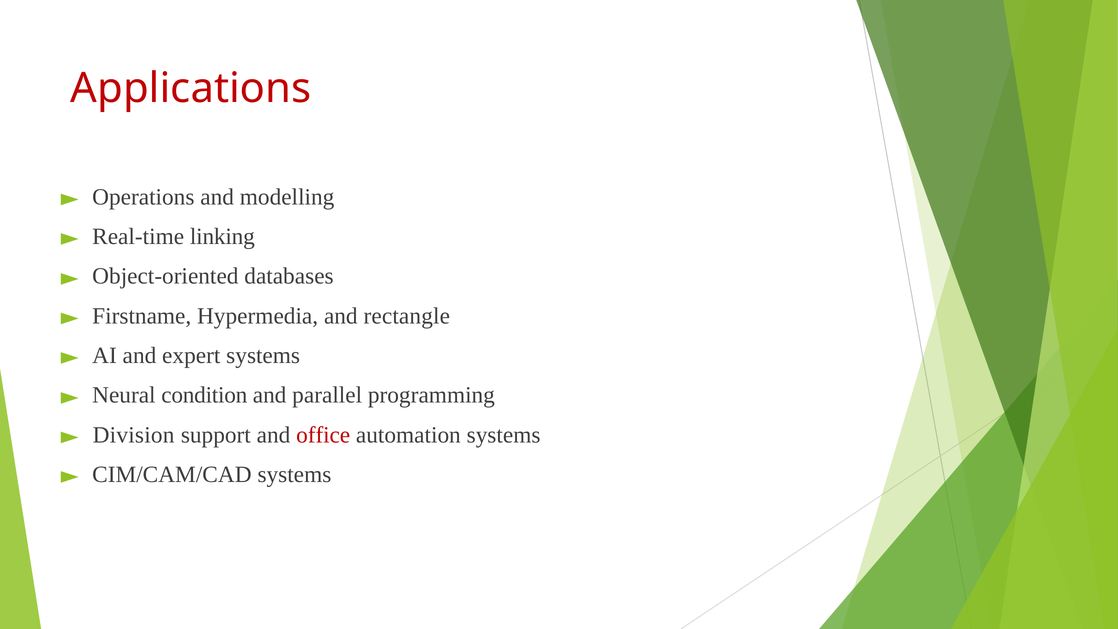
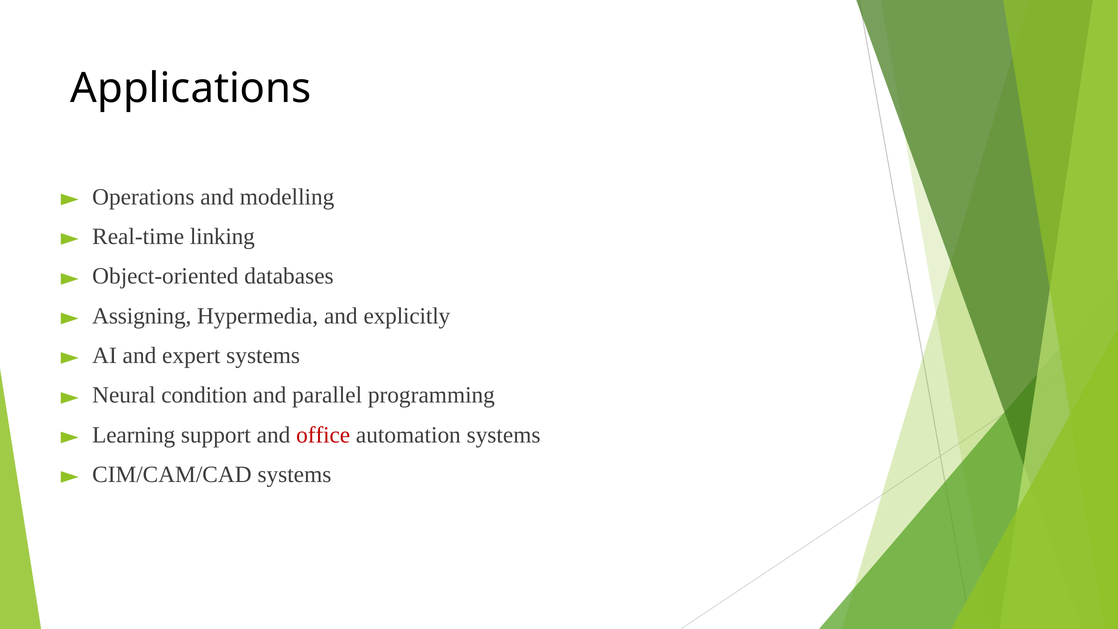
Applications colour: red -> black
Firstname: Firstname -> Assigning
rectangle: rectangle -> explicitly
Division: Division -> Learning
